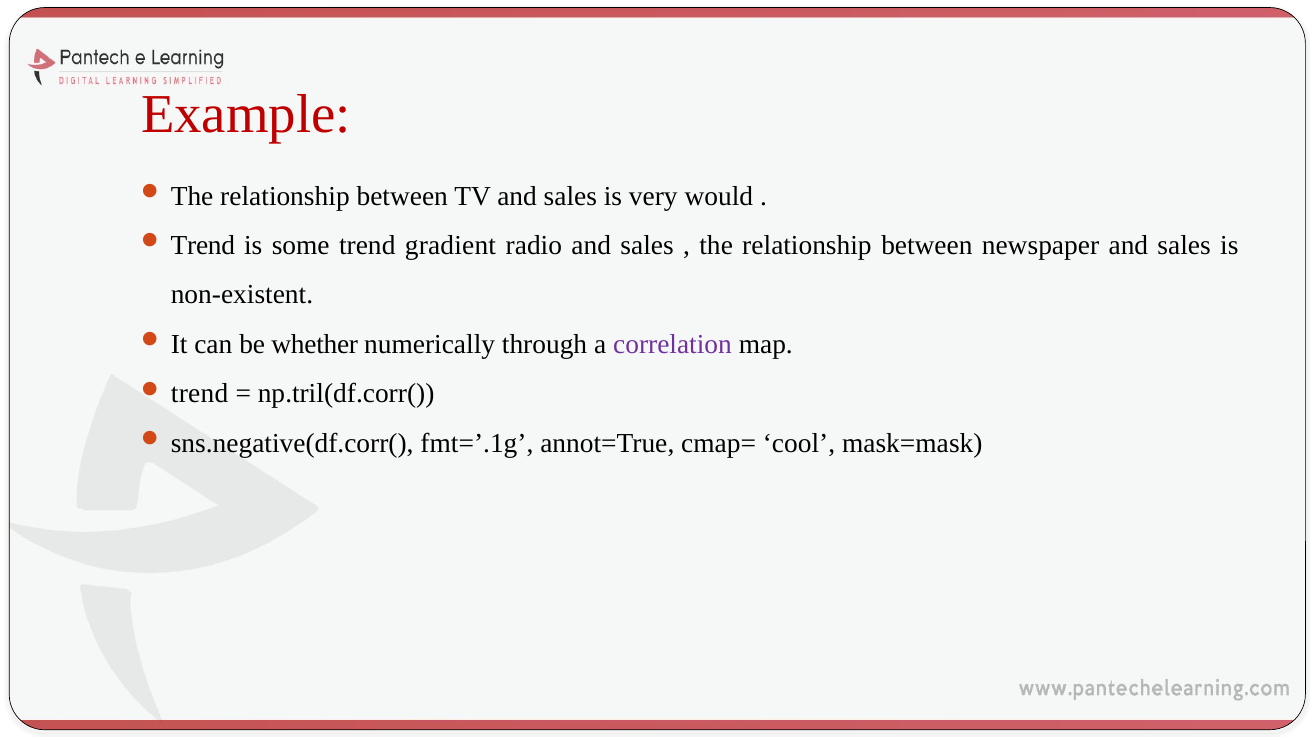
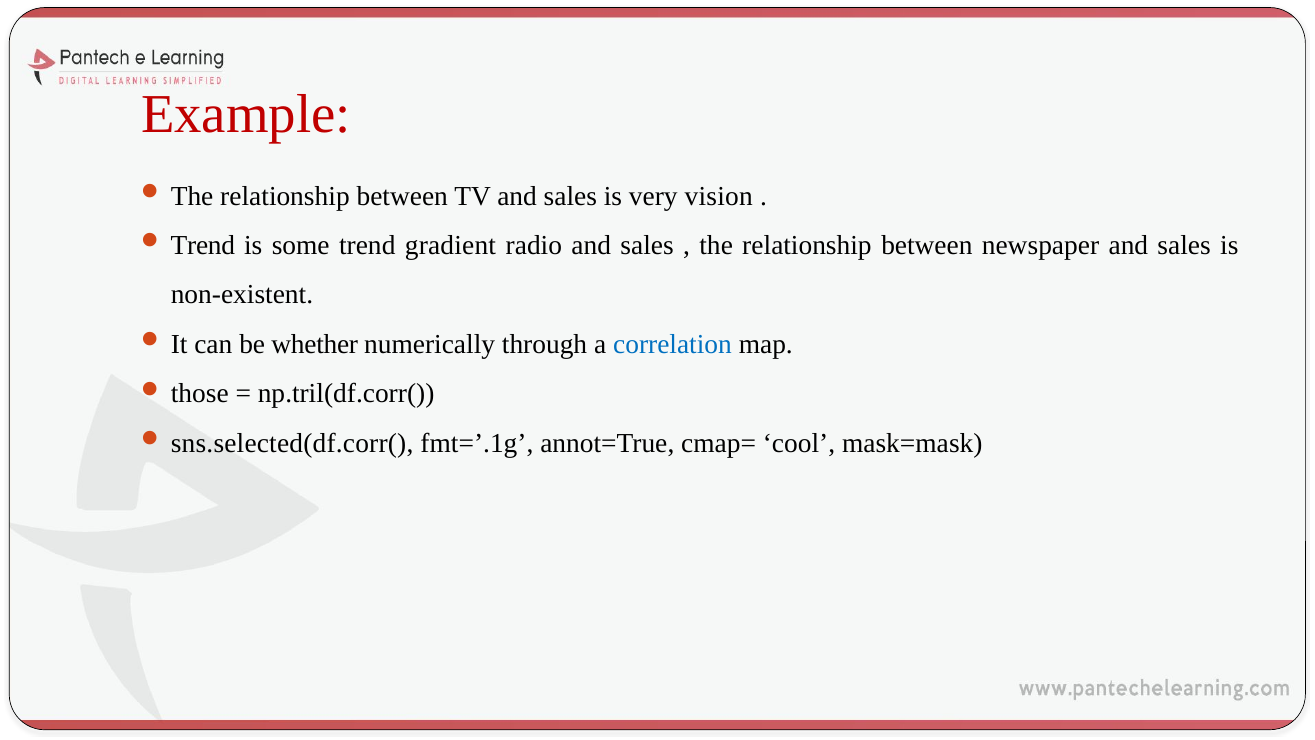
would: would -> vision
correlation colour: purple -> blue
trend at (200, 393): trend -> those
sns.negative(df.corr(: sns.negative(df.corr( -> sns.selected(df.corr(
